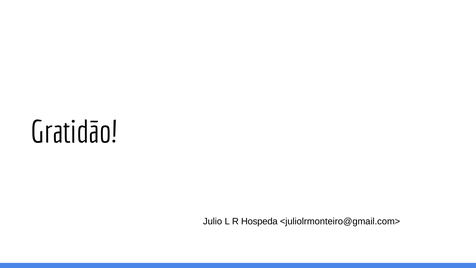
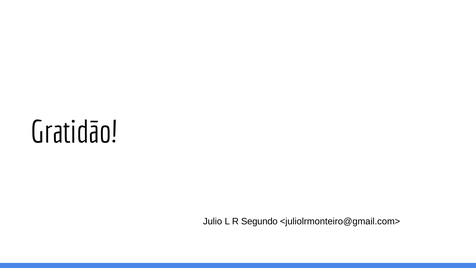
Hospeda: Hospeda -> Segundo
